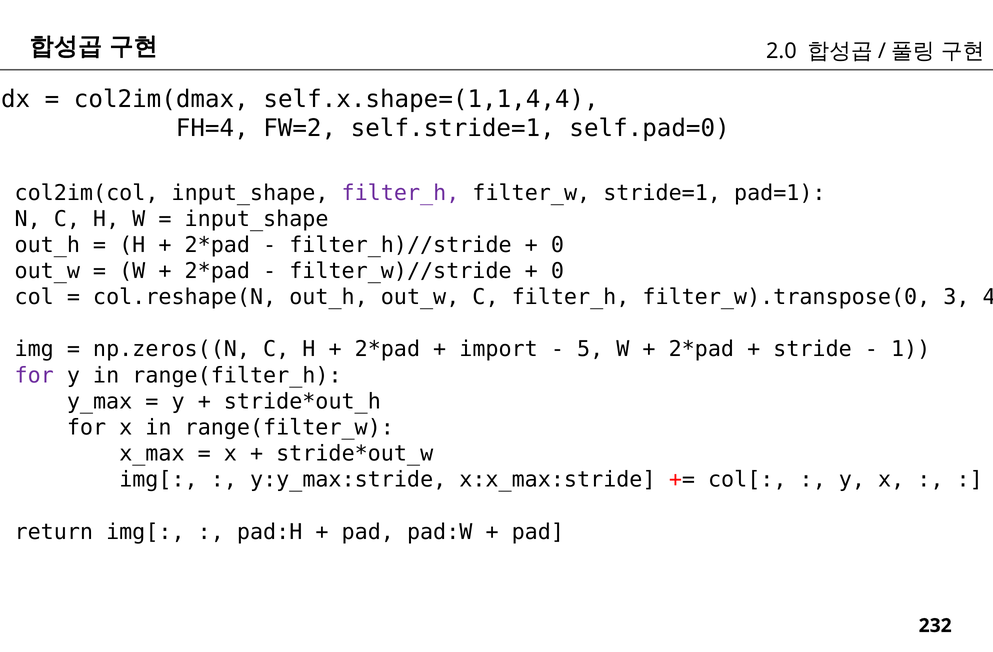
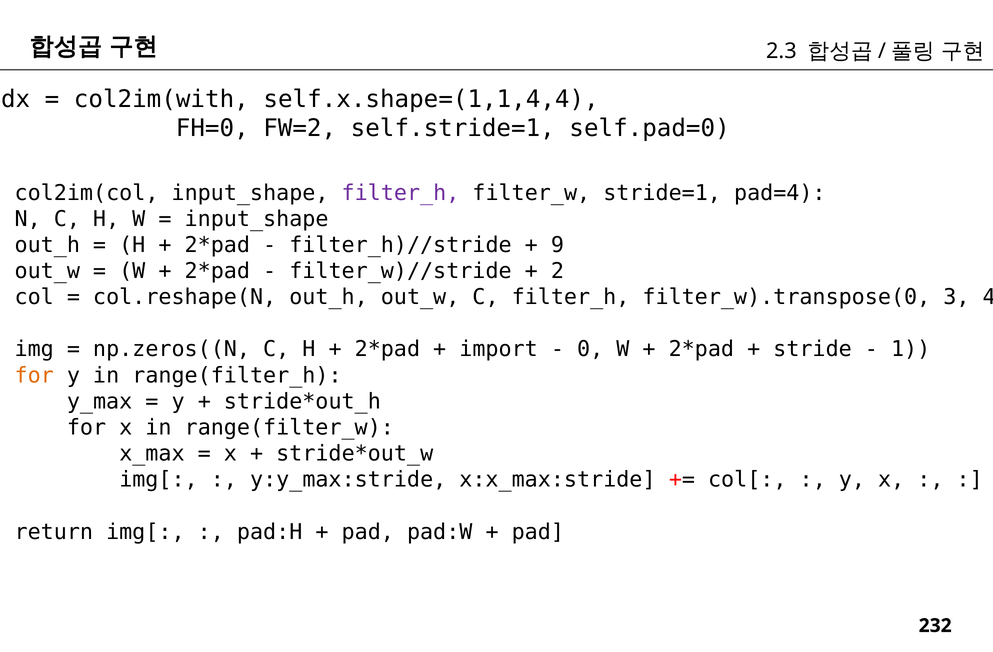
2.0: 2.0 -> 2.3
col2im(dmax: col2im(dmax -> col2im(with
FH=4: FH=4 -> FH=0
pad=1: pad=1 -> pad=4
0 at (557, 245): 0 -> 9
0 at (557, 271): 0 -> 2
5 at (590, 349): 5 -> 0
for at (34, 376) colour: purple -> orange
